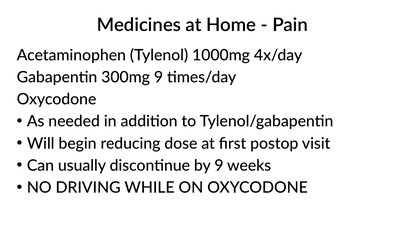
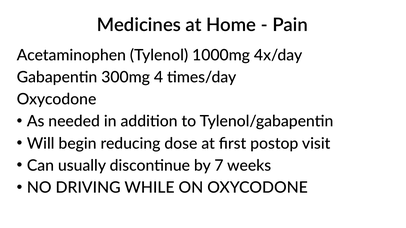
300mg 9: 9 -> 4
by 9: 9 -> 7
